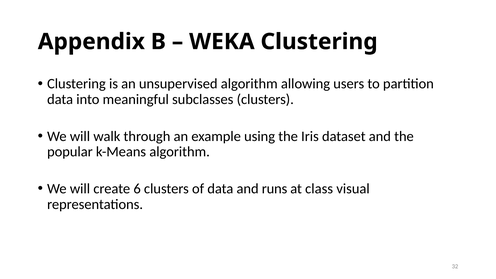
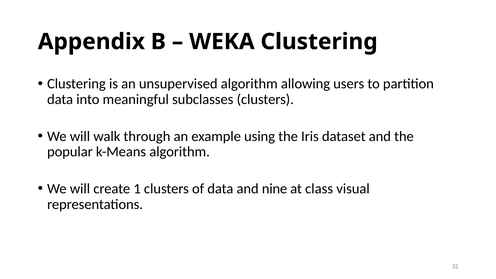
6: 6 -> 1
runs: runs -> nine
